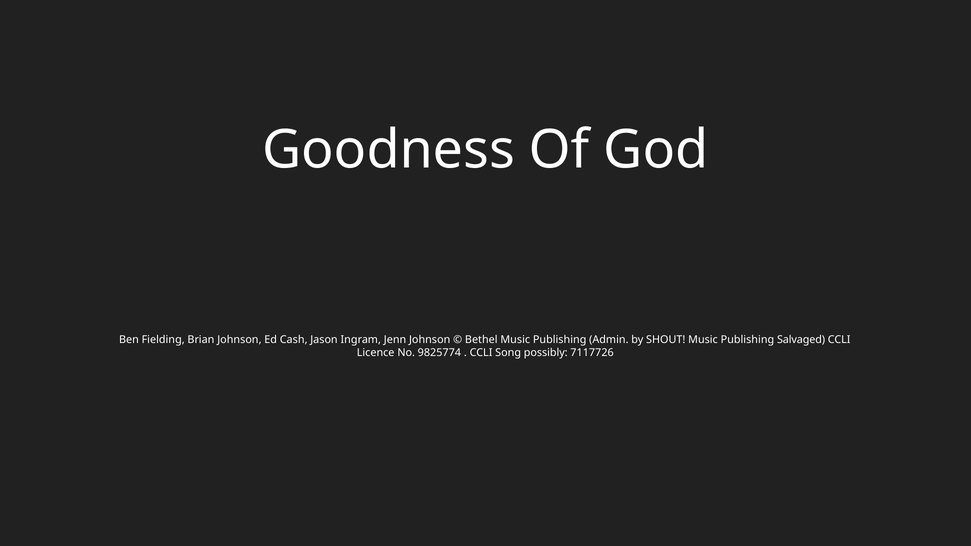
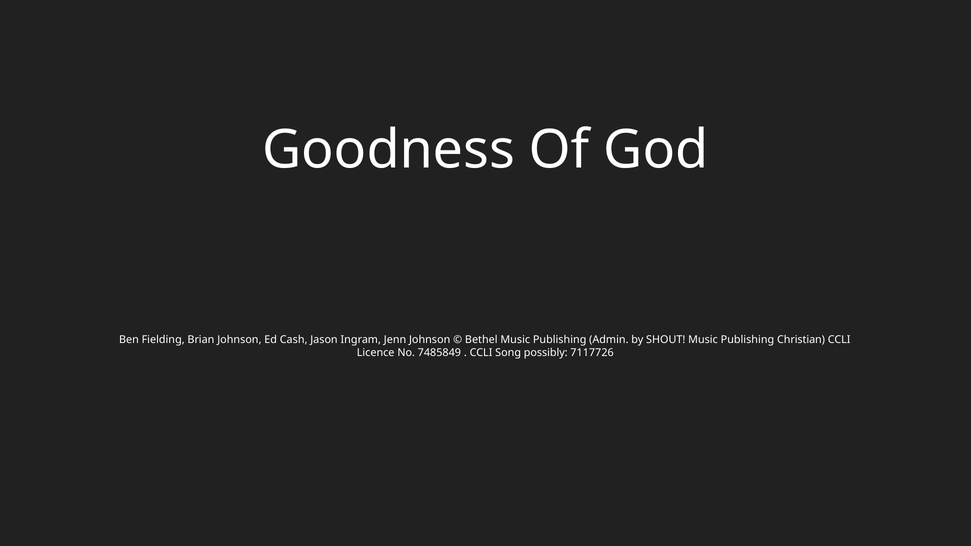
Salvaged: Salvaged -> Christian
9825774: 9825774 -> 7485849
